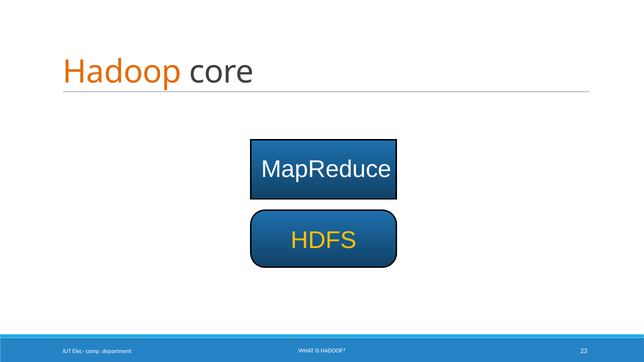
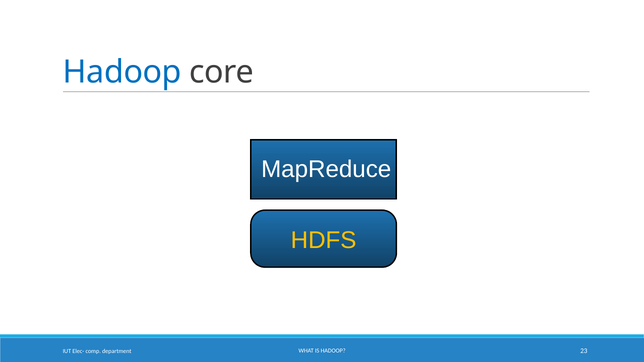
Hadoop at (122, 72) colour: orange -> blue
